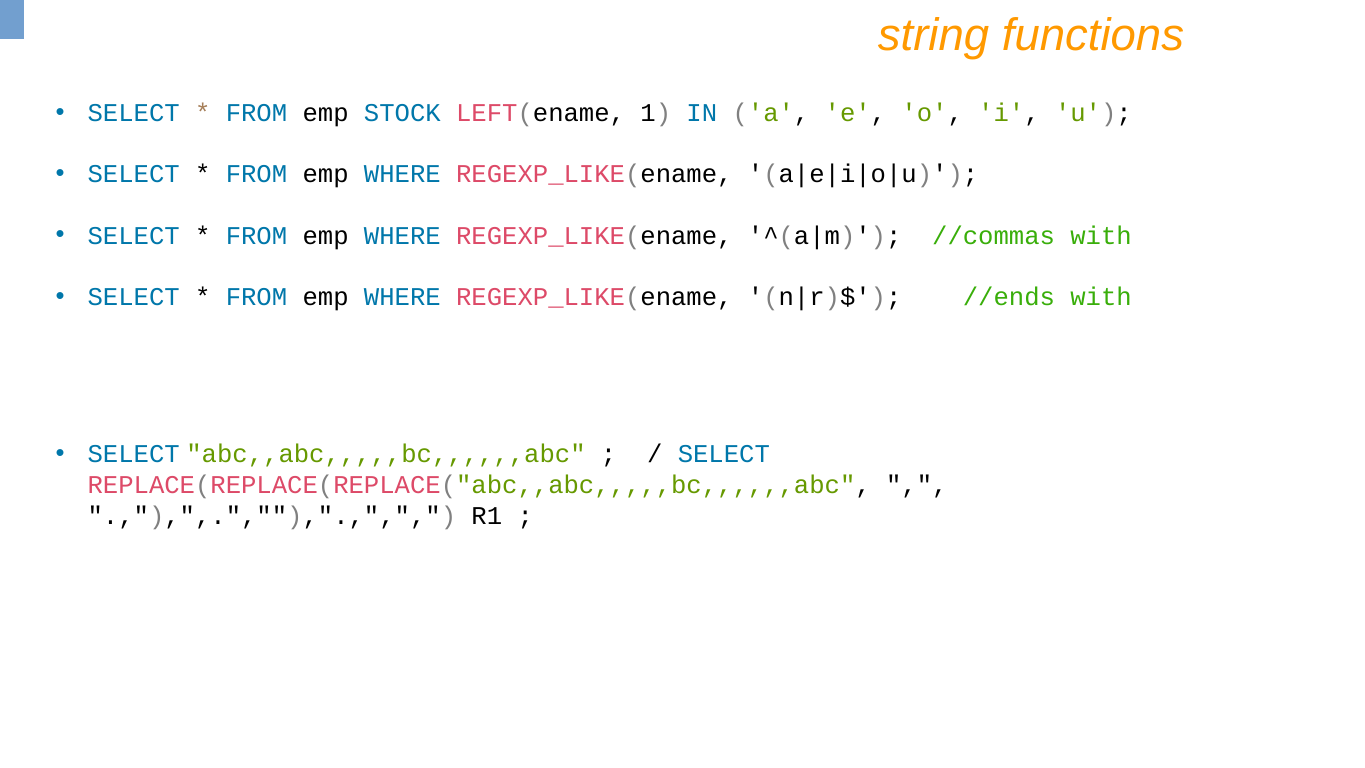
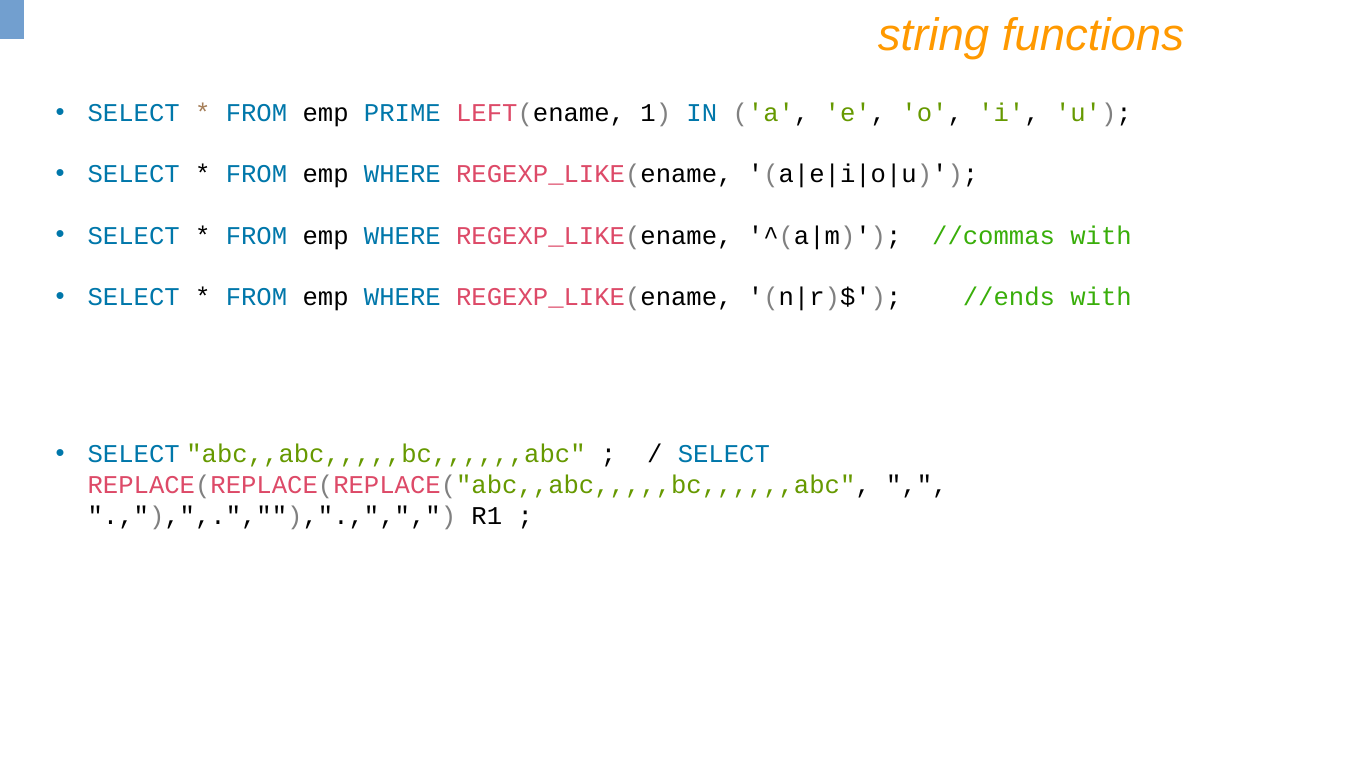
STOCK: STOCK -> PRIME
